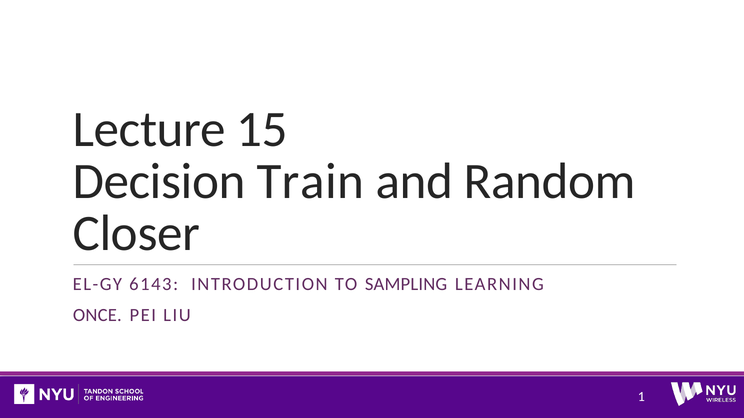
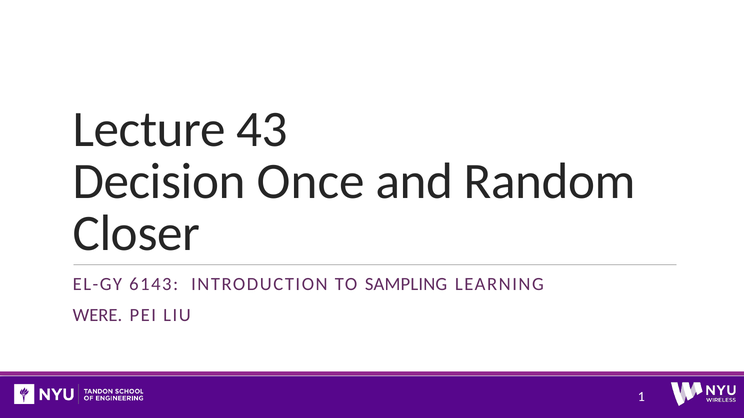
15: 15 -> 43
Train: Train -> Once
ONCE: ONCE -> WERE
